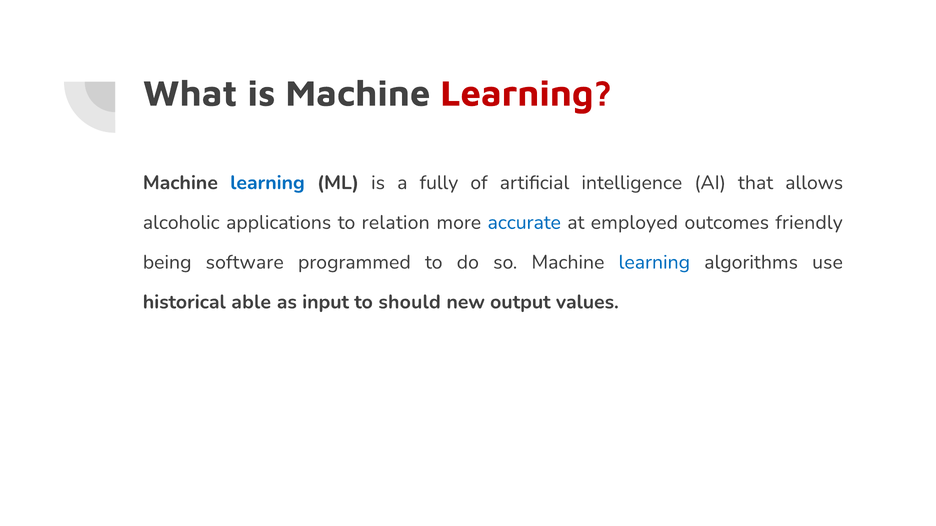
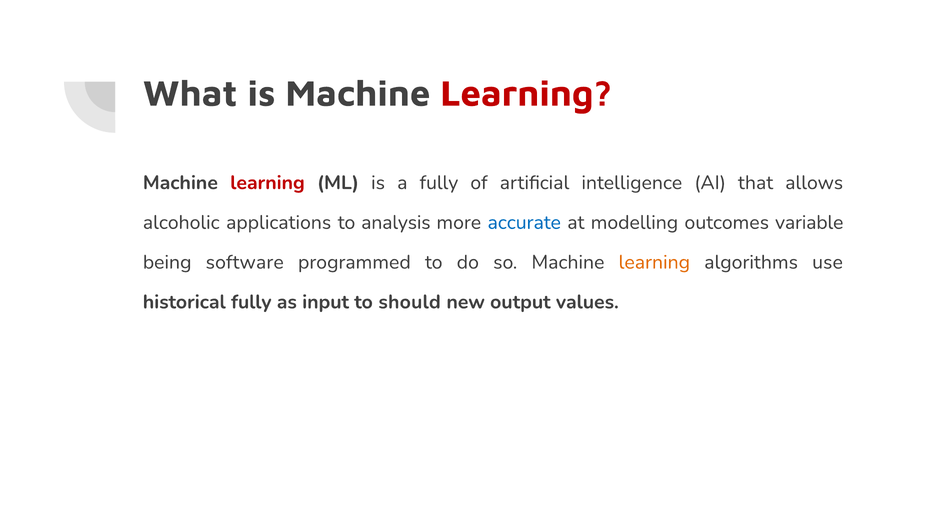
learning at (267, 183) colour: blue -> red
relation: relation -> analysis
employed: employed -> modelling
friendly: friendly -> variable
learning at (654, 262) colour: blue -> orange
historical able: able -> fully
